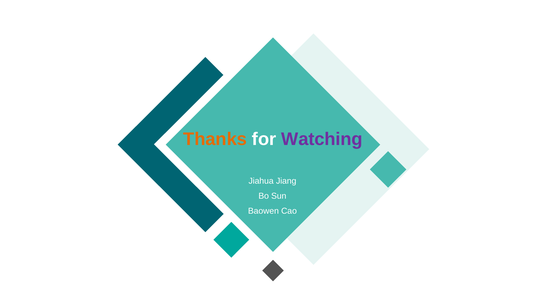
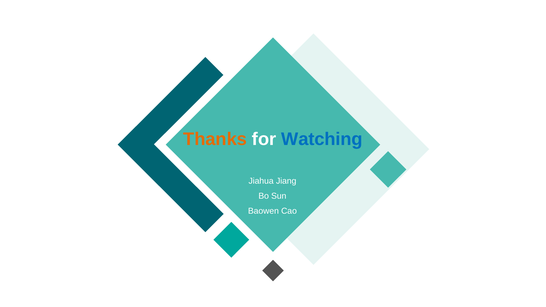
Watching colour: purple -> blue
